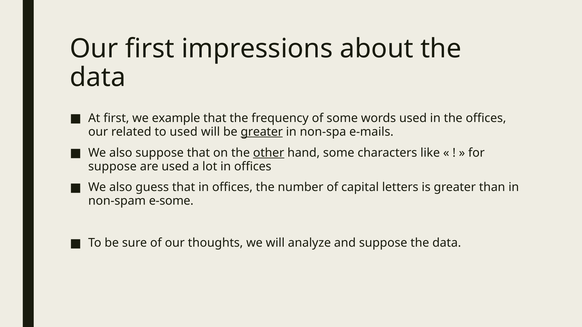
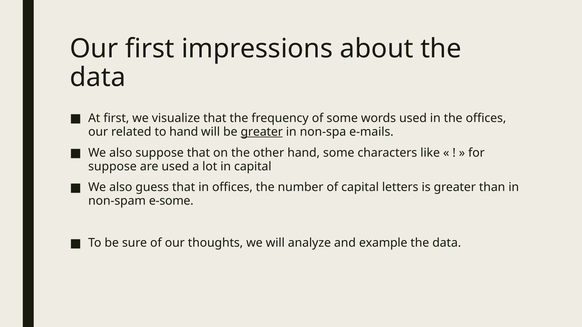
example: example -> visualize
to used: used -> hand
other underline: present -> none
lot in offices: offices -> capital
and suppose: suppose -> example
